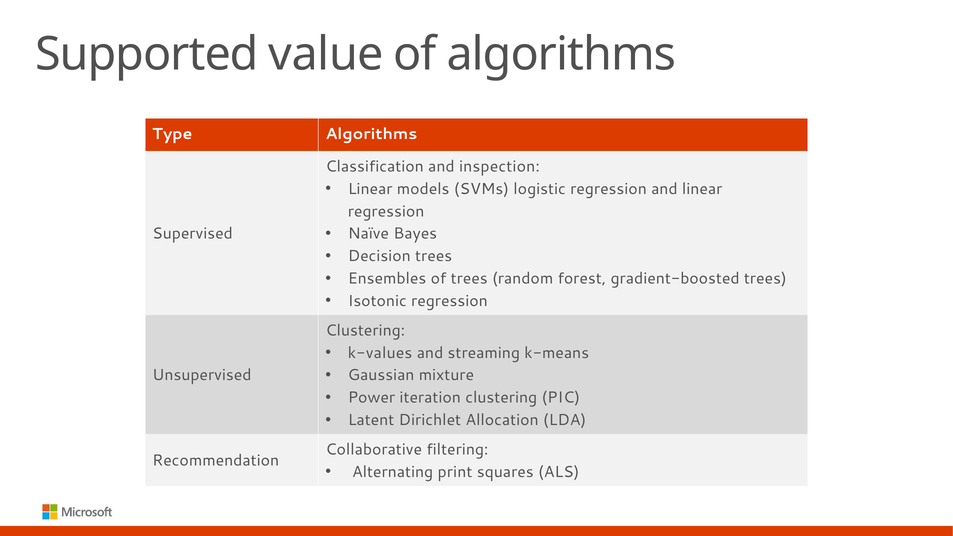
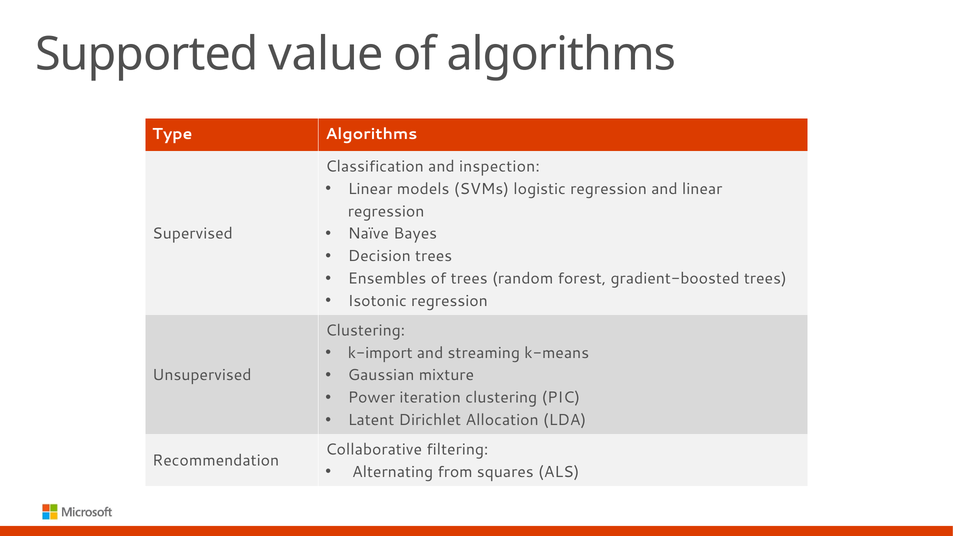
k-values: k-values -> k-import
print: print -> from
